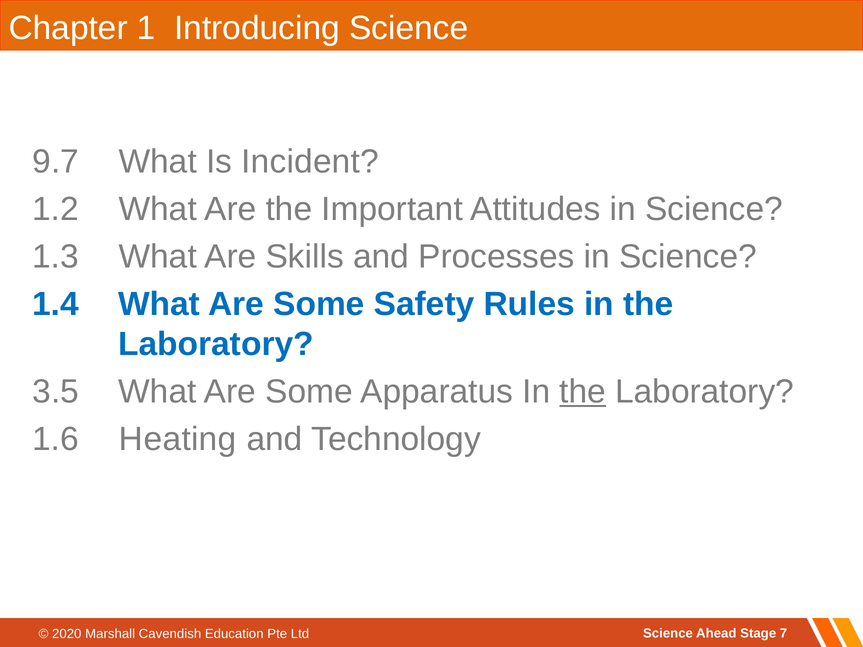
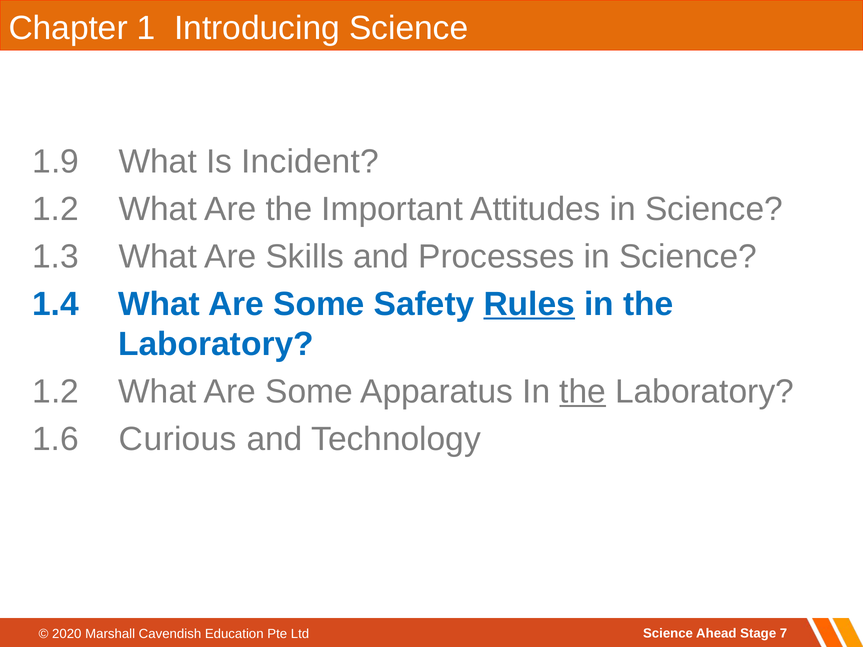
9.7: 9.7 -> 1.9
Rules underline: none -> present
3.5 at (56, 392): 3.5 -> 1.2
Heating: Heating -> Curious
